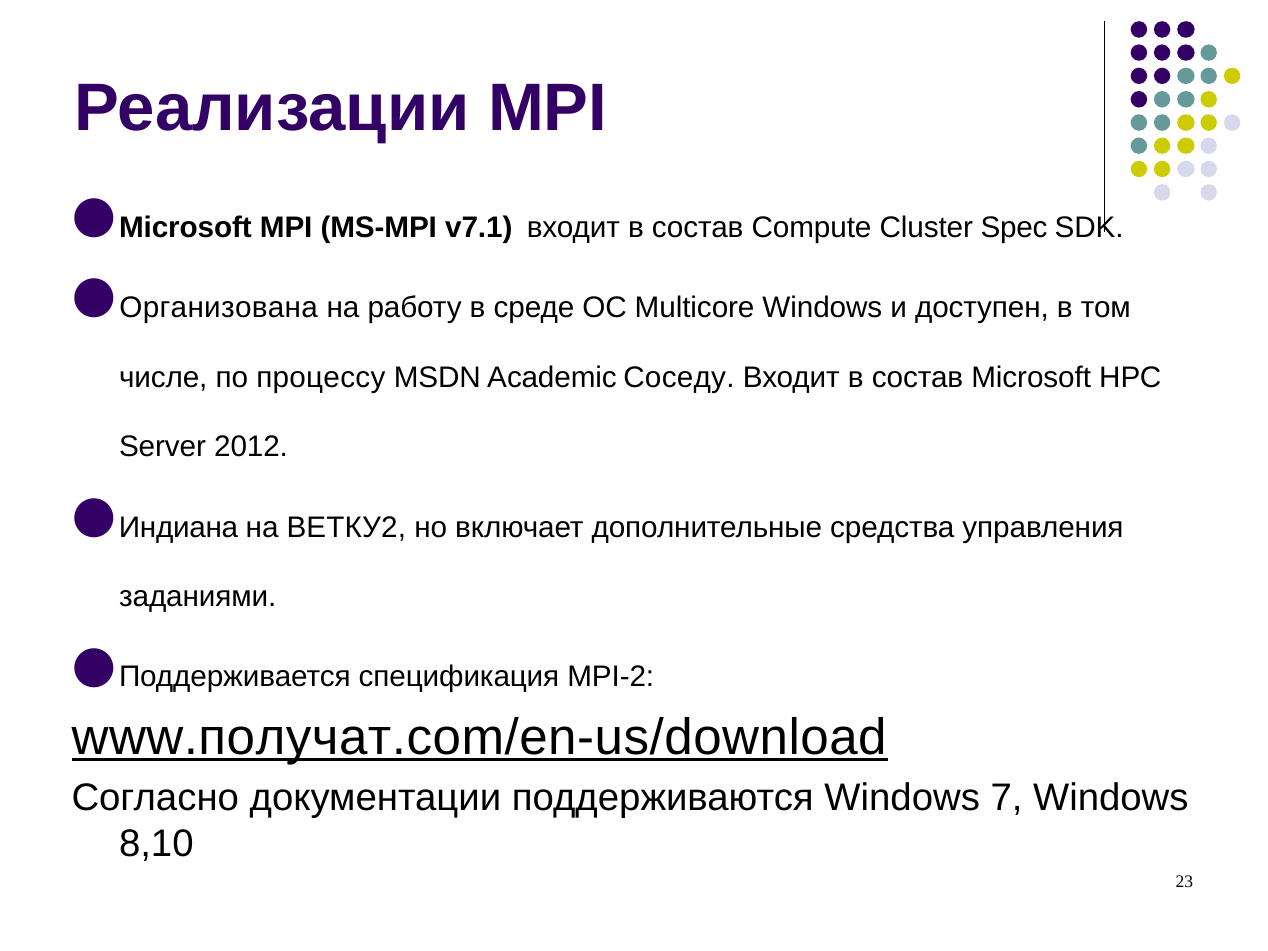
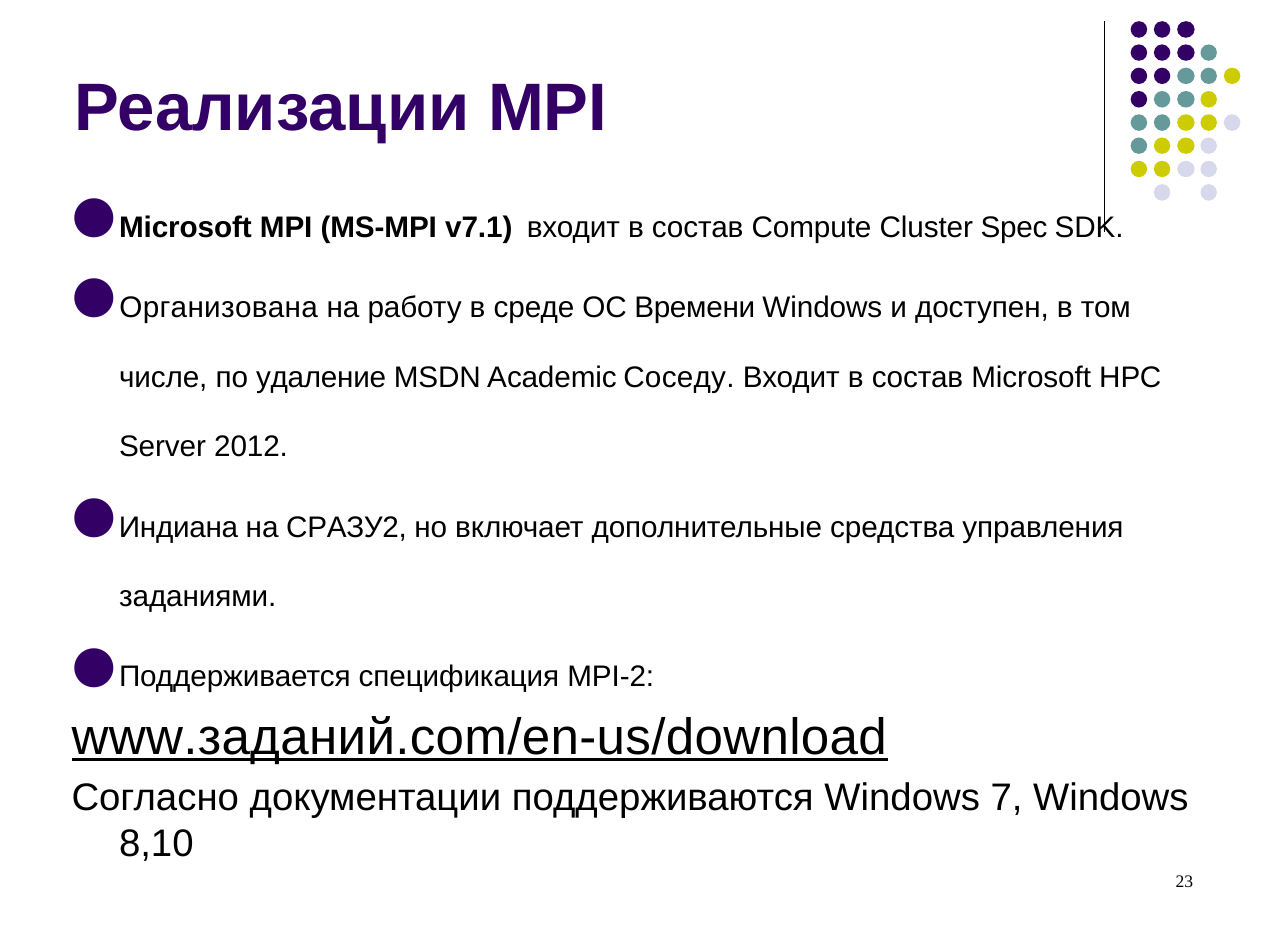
Multicore: Multicore -> Времени
процессу: процессу -> удаление
ВЕТКУ2: ВЕТКУ2 -> СРАЗУ2
www.получат.com/en-us/download: www.получат.com/en-us/download -> www.заданий.com/en-us/download
